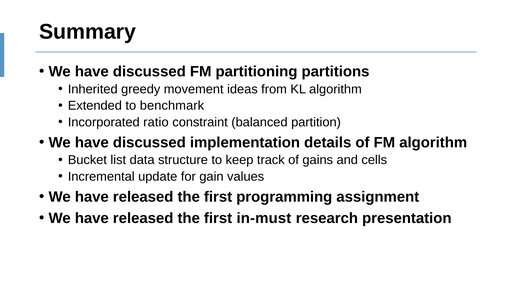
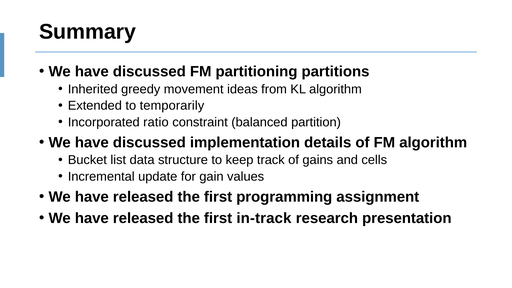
benchmark: benchmark -> temporarily
in-must: in-must -> in-track
